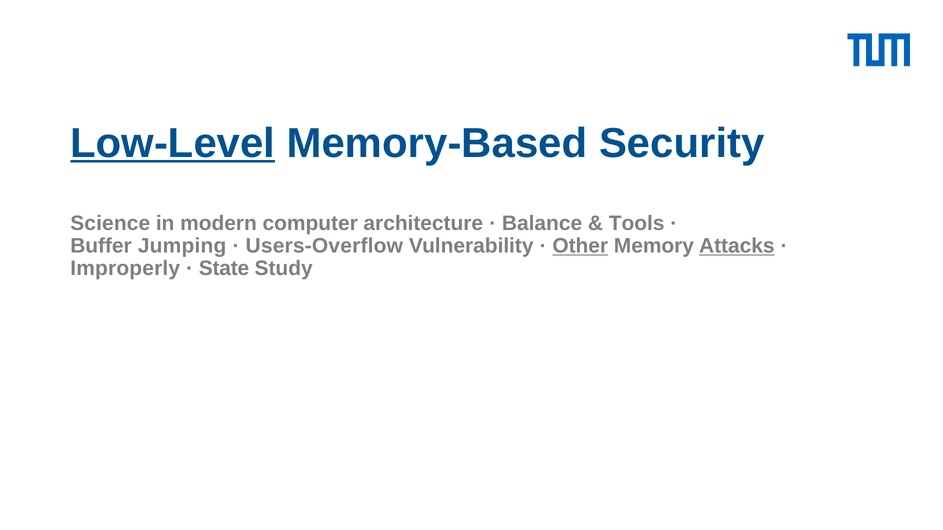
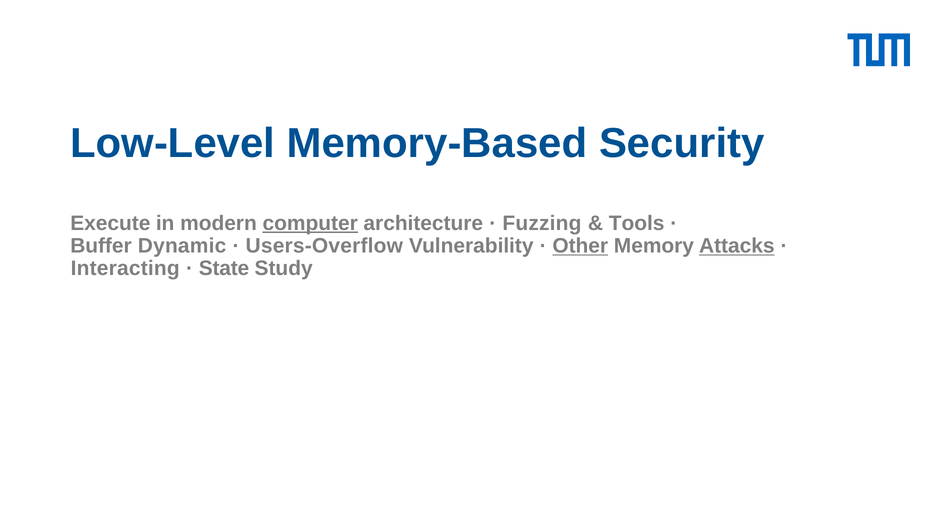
Low-Level underline: present -> none
Science: Science -> Execute
computer underline: none -> present
Balance: Balance -> Fuzzing
Jumping: Jumping -> Dynamic
Improperly: Improperly -> Interacting
